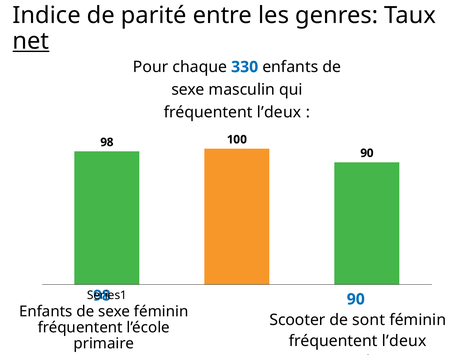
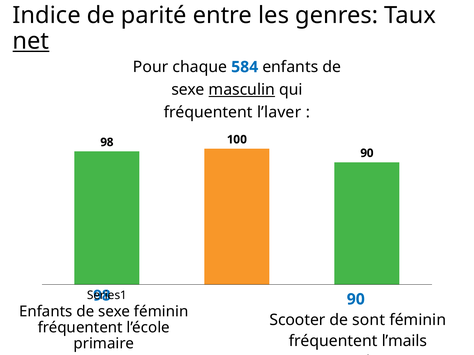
330: 330 -> 584
masculin underline: none -> present
l’deux at (279, 113): l’deux -> l’laver
l’deux at (404, 341): l’deux -> l’mails
